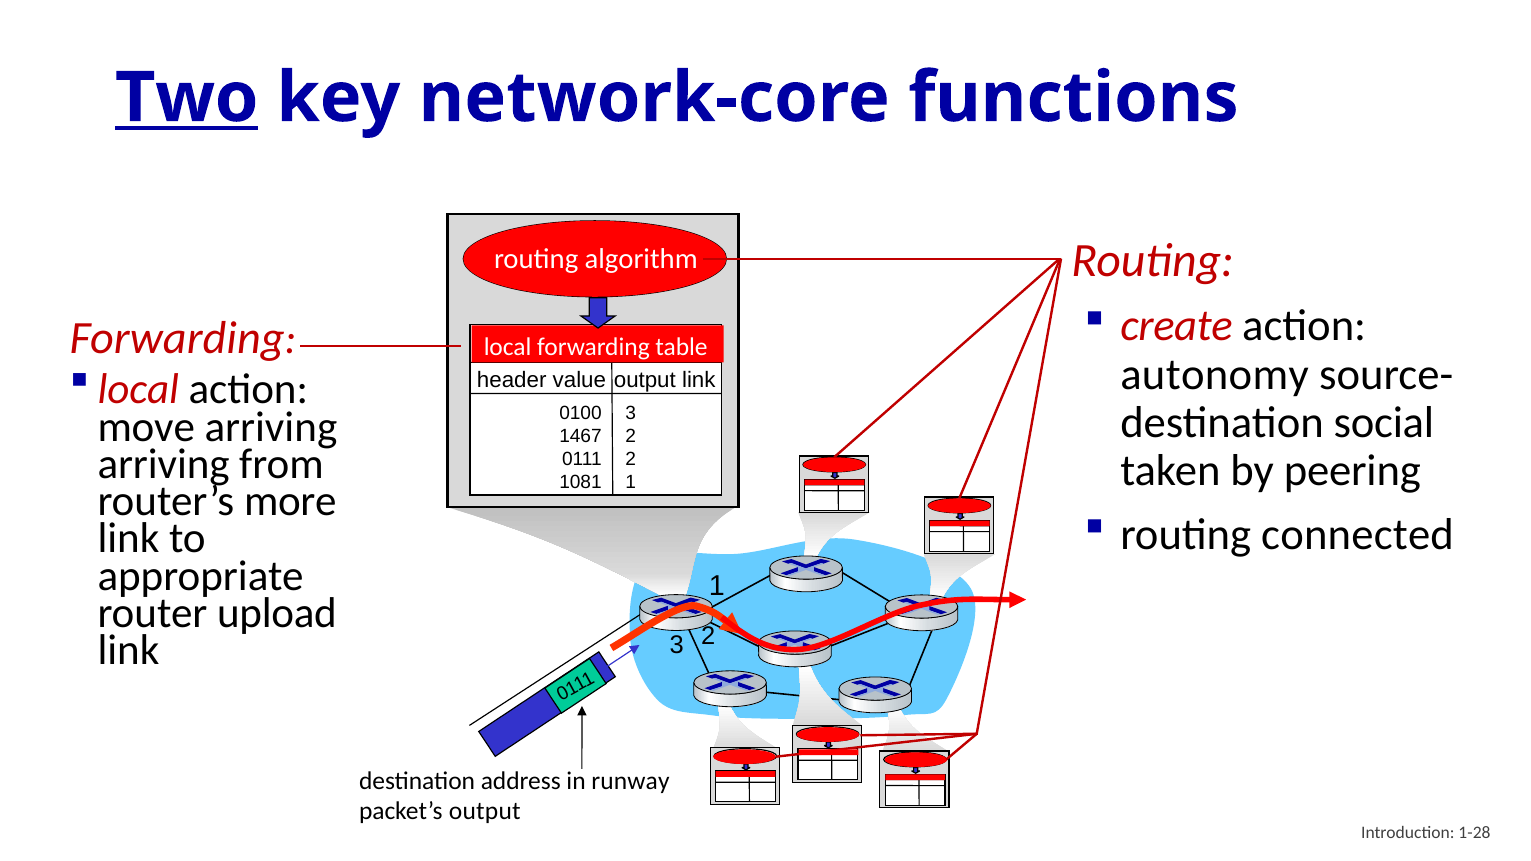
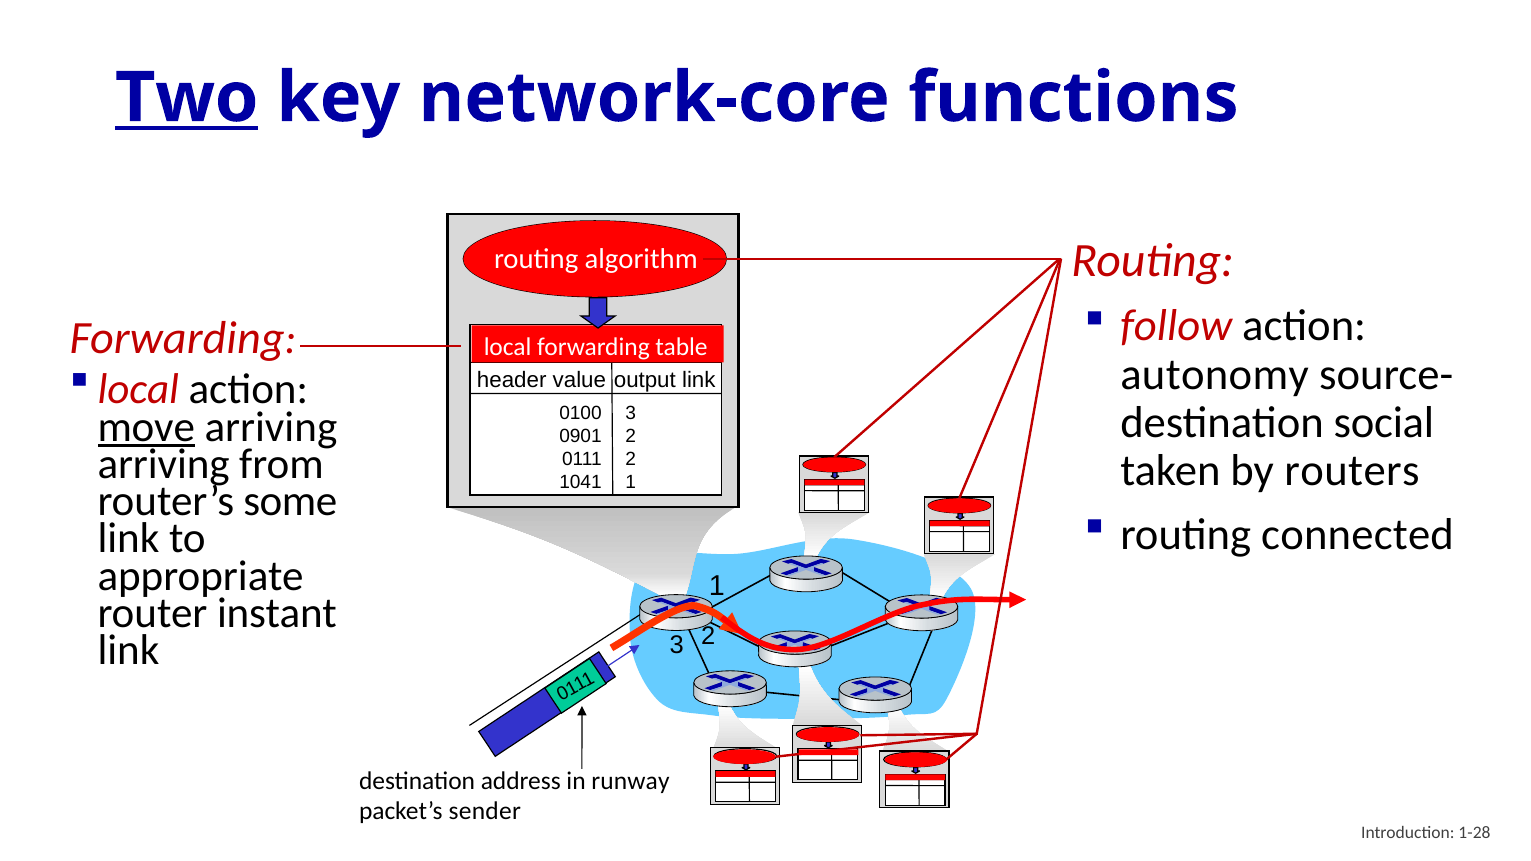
create: create -> follow
move underline: none -> present
1467: 1467 -> 0901
peering: peering -> routers
1081: 1081 -> 1041
more: more -> some
upload: upload -> instant
packet’s output: output -> sender
